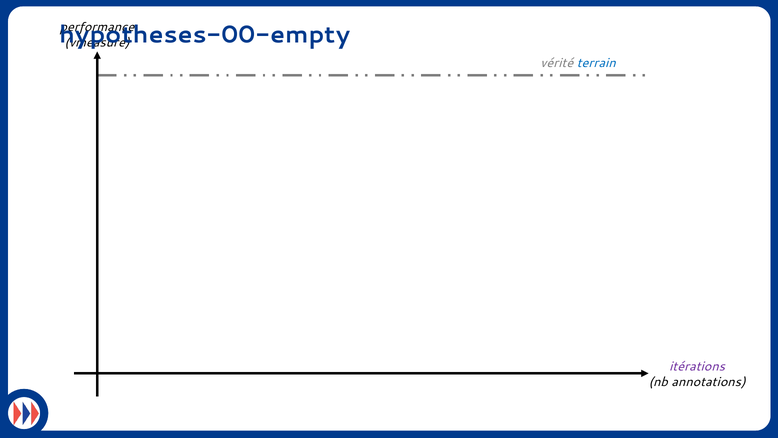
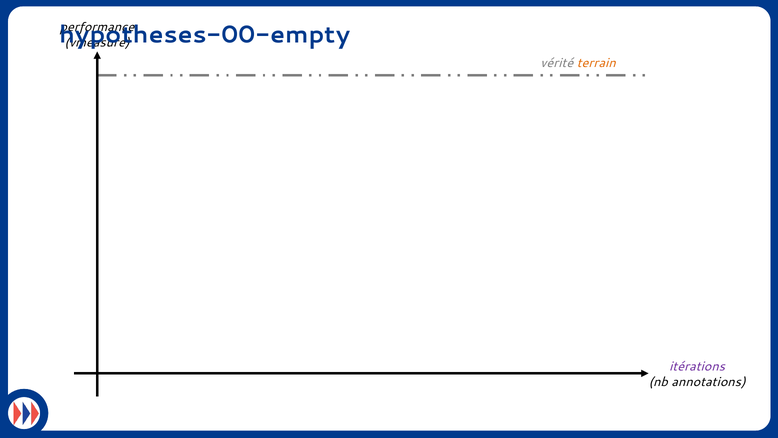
terrain colour: blue -> orange
